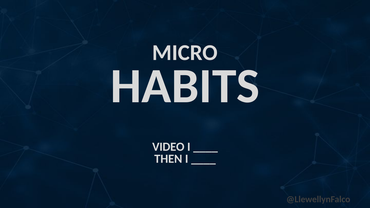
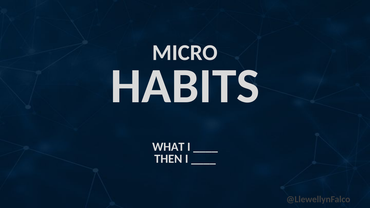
VIDEO: VIDEO -> WHAT
